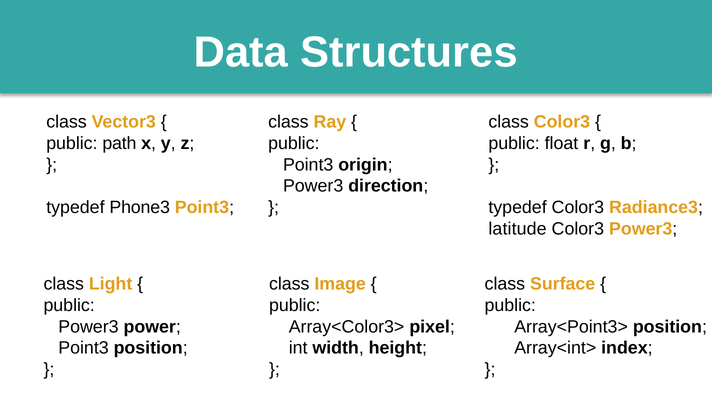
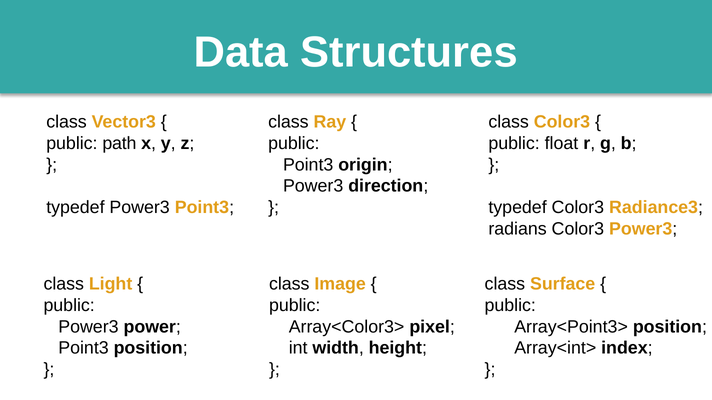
typedef Phone3: Phone3 -> Power3
latitude: latitude -> radians
